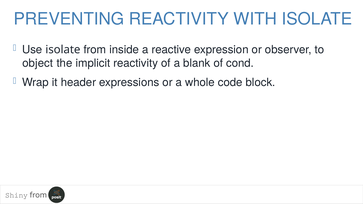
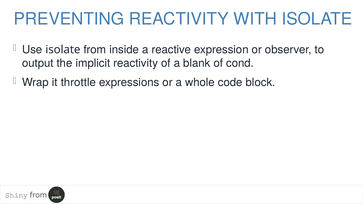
object: object -> output
header: header -> throttle
